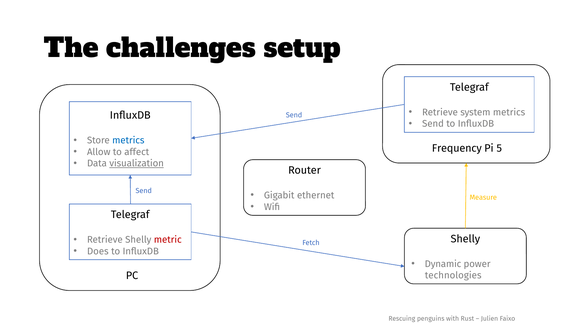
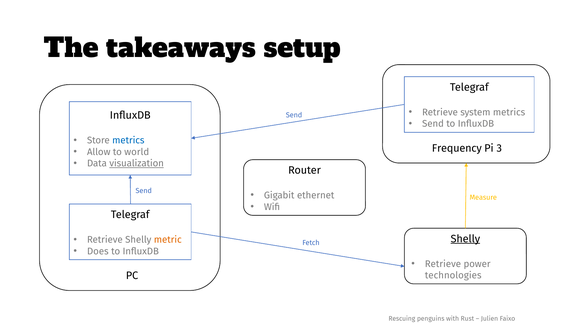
challenges: challenges -> takeaways
5: 5 -> 3
affect: affect -> world
Shelly at (465, 238) underline: none -> present
metric colour: red -> orange
Dynamic at (443, 263): Dynamic -> Retrieve
